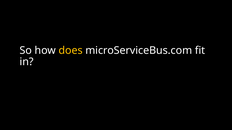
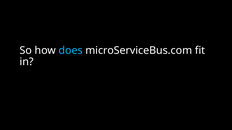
does colour: yellow -> light blue
